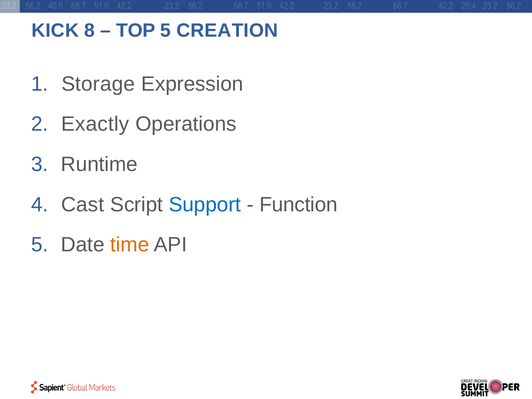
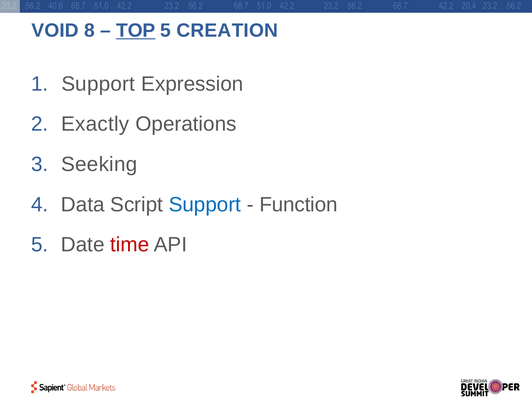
KICK: KICK -> VOID
TOP underline: none -> present
Storage at (98, 84): Storage -> Support
Runtime: Runtime -> Seeking
Cast: Cast -> Data
time colour: orange -> red
